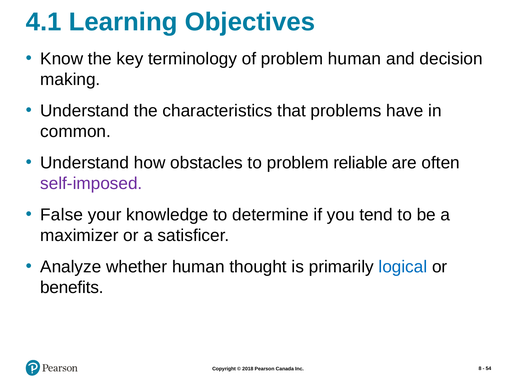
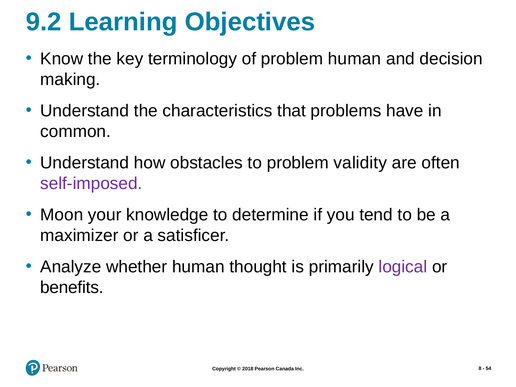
4.1: 4.1 -> 9.2
reliable: reliable -> validity
False: False -> Moon
logical colour: blue -> purple
